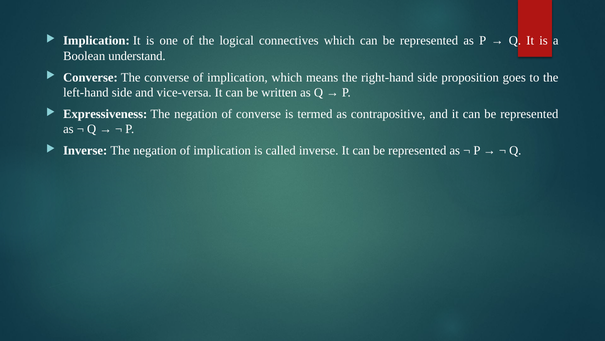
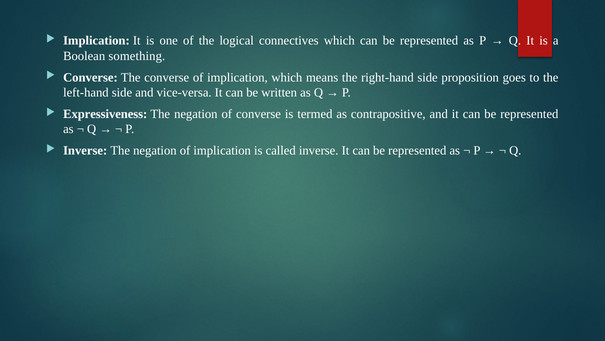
understand: understand -> something
